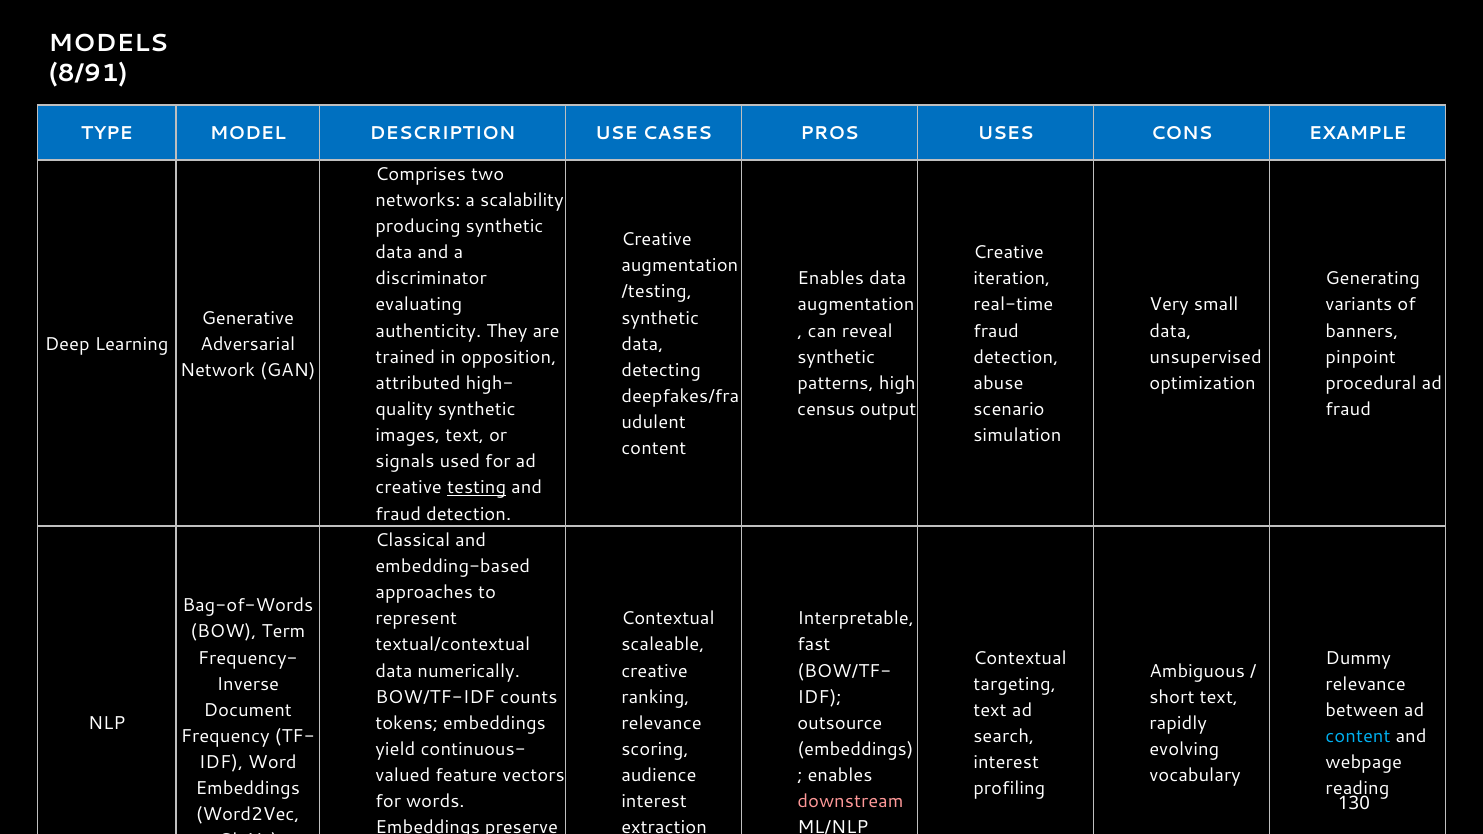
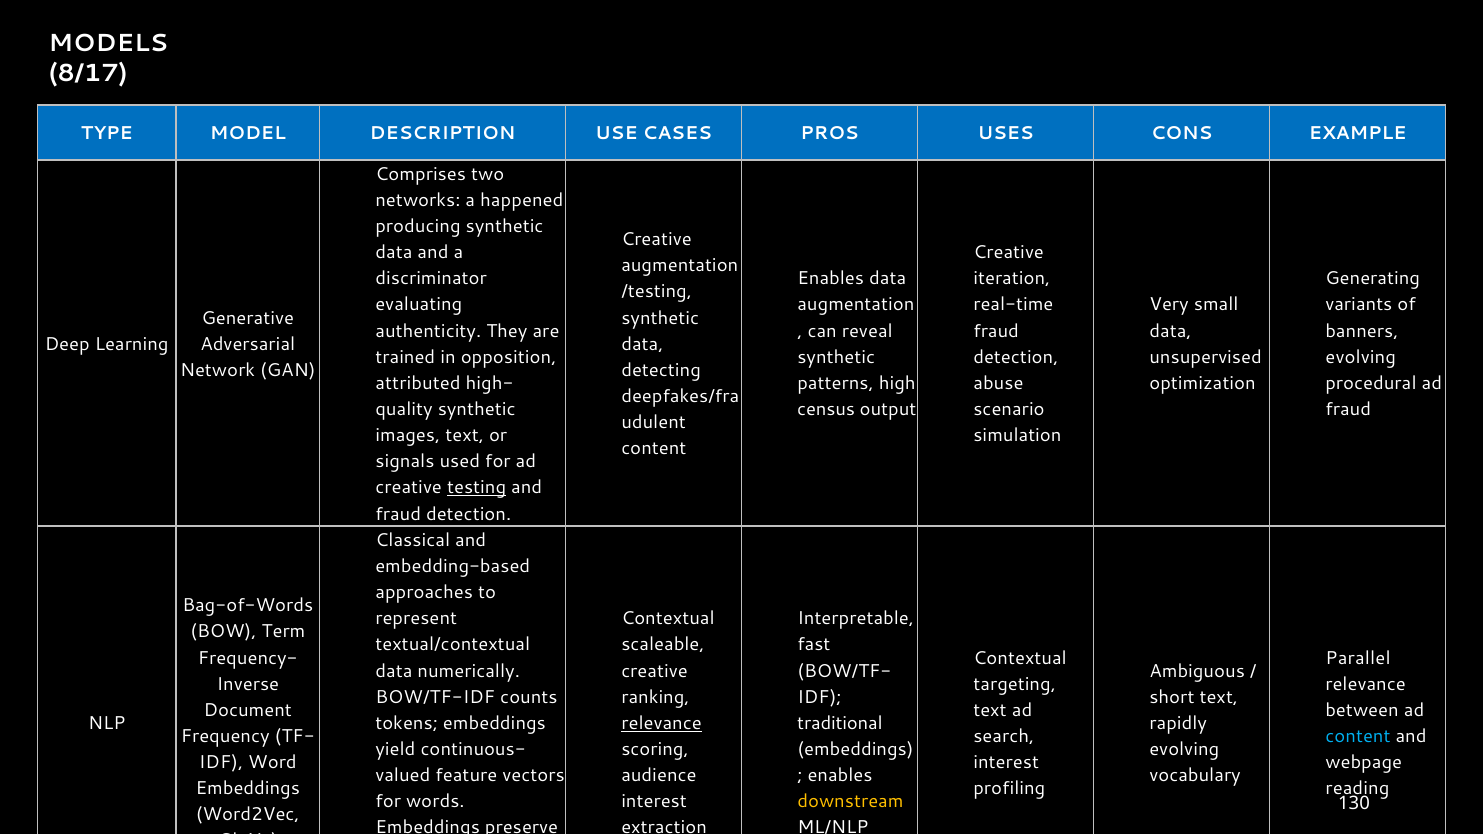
8/91: 8/91 -> 8/17
scalability: scalability -> happened
pinpoint at (1361, 357): pinpoint -> evolving
Dummy: Dummy -> Parallel
relevance at (662, 723) underline: none -> present
outsource: outsource -> traditional
downstream colour: pink -> yellow
